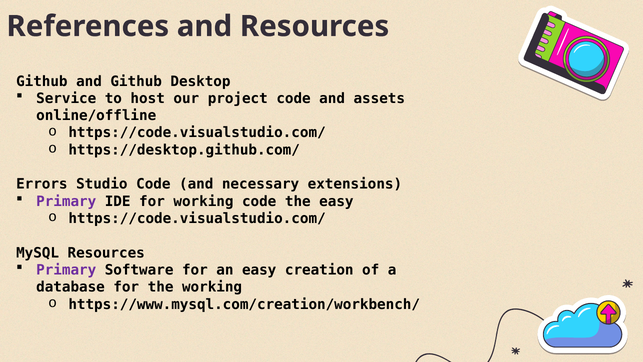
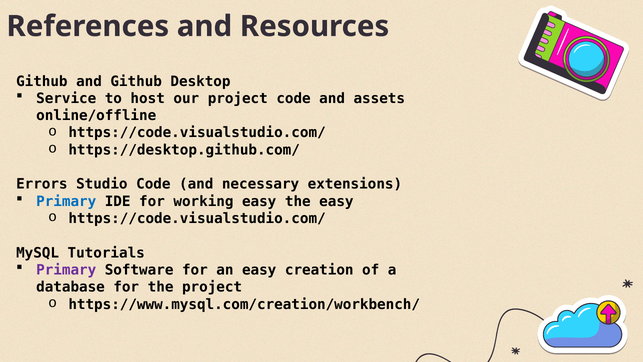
Primary at (66, 201) colour: purple -> blue
working code: code -> easy
MySQL Resources: Resources -> Tutorials
the working: working -> project
